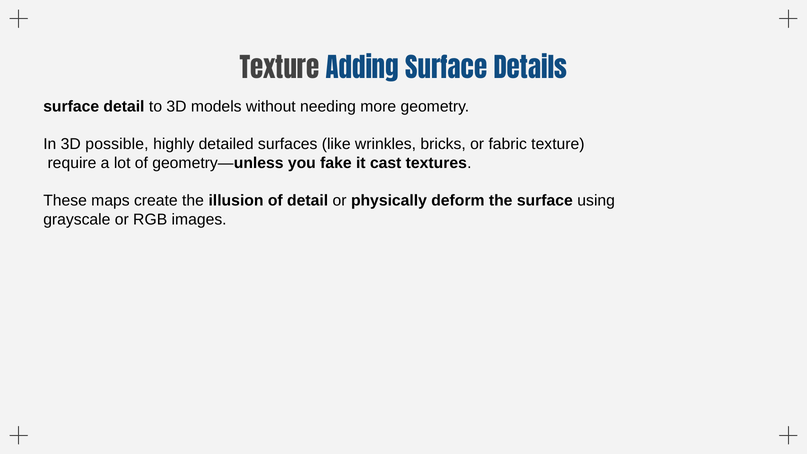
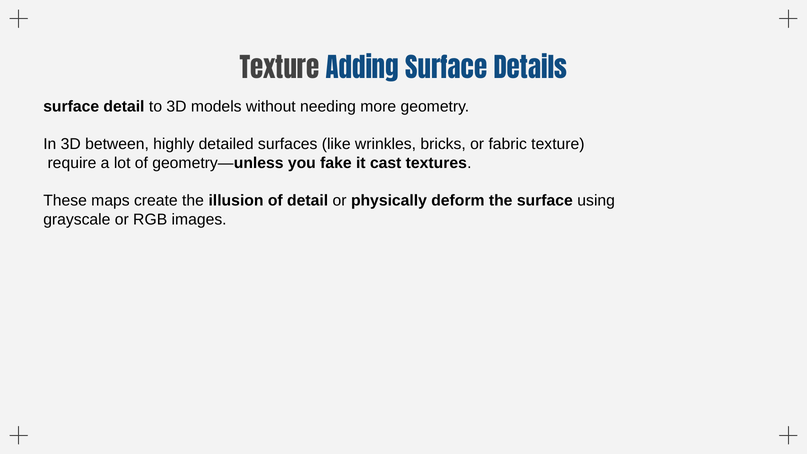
possible: possible -> between
